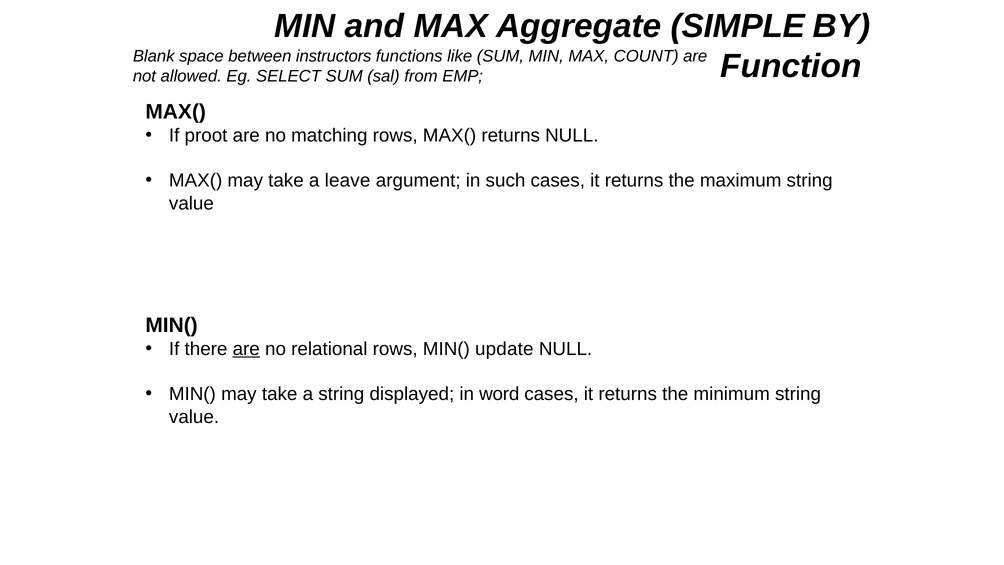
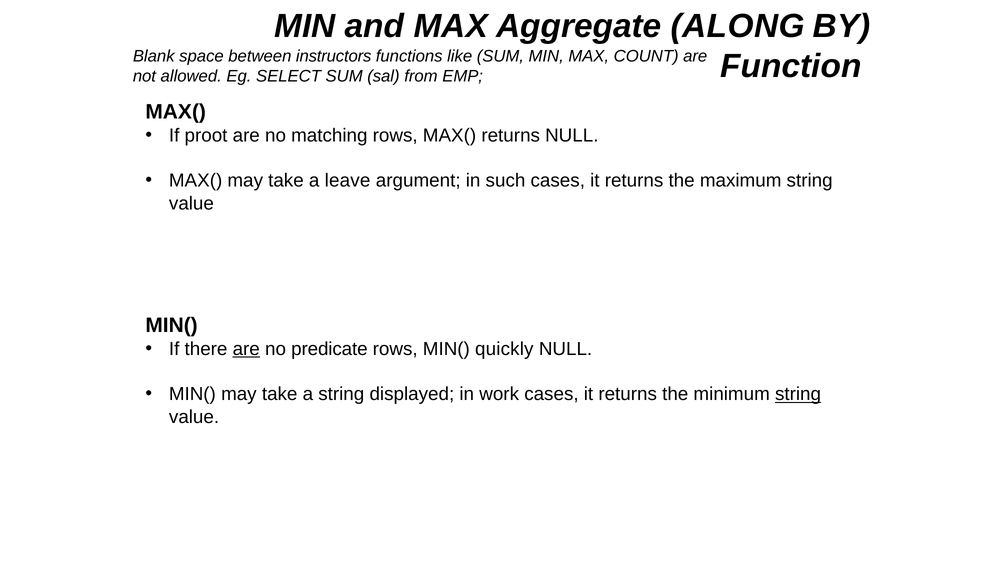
SIMPLE: SIMPLE -> ALONG
relational: relational -> predicate
update: update -> quickly
word: word -> work
string at (798, 394) underline: none -> present
